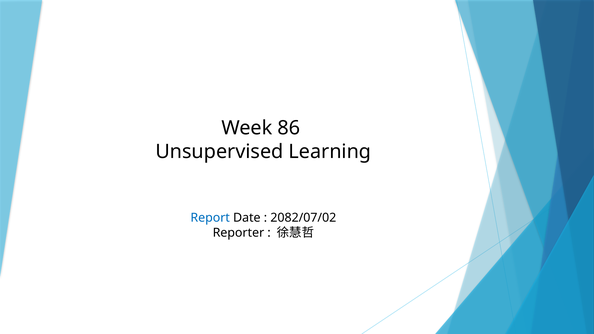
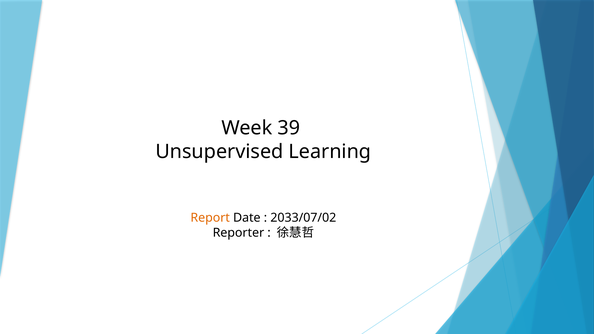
86: 86 -> 39
Report colour: blue -> orange
2082/07/02: 2082/07/02 -> 2033/07/02
